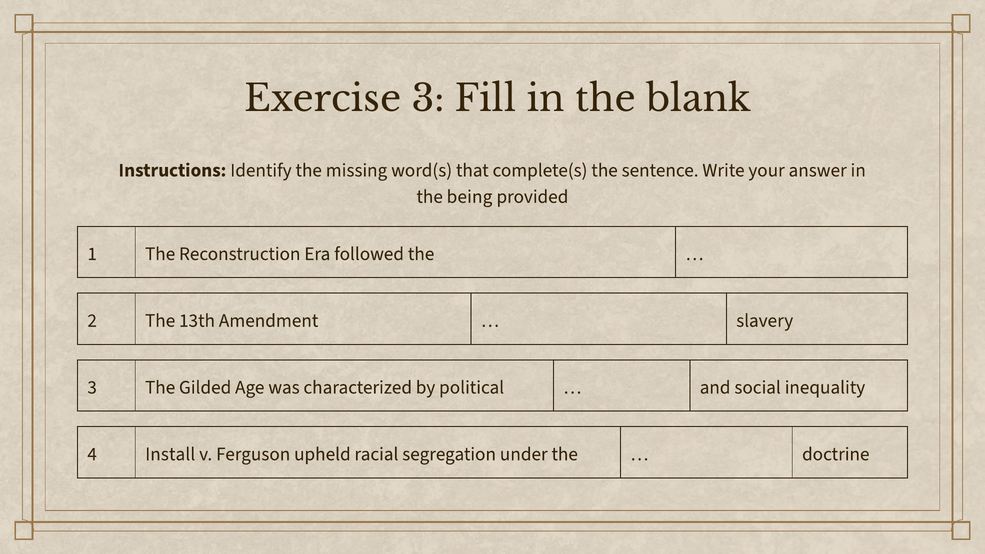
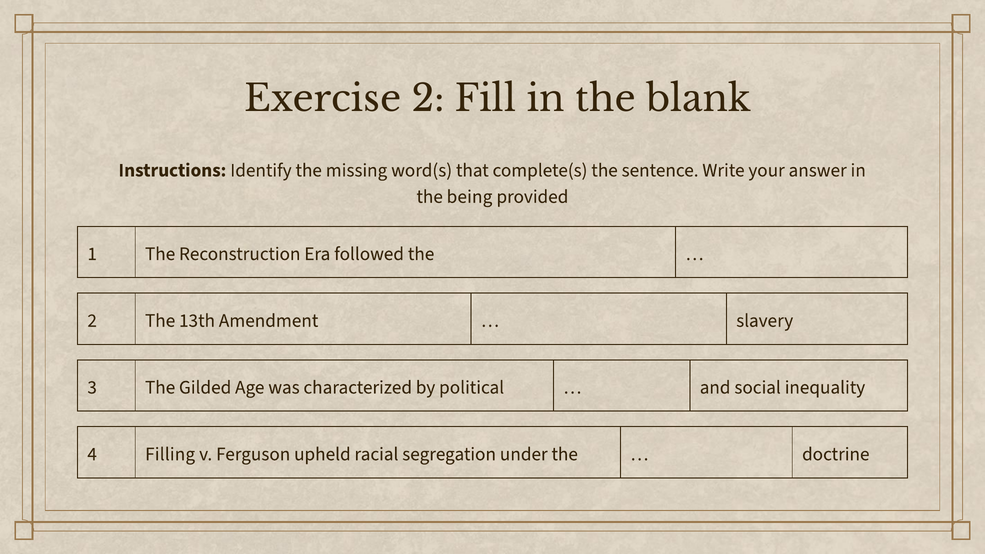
Exercise 3: 3 -> 2
Install: Install -> Filling
